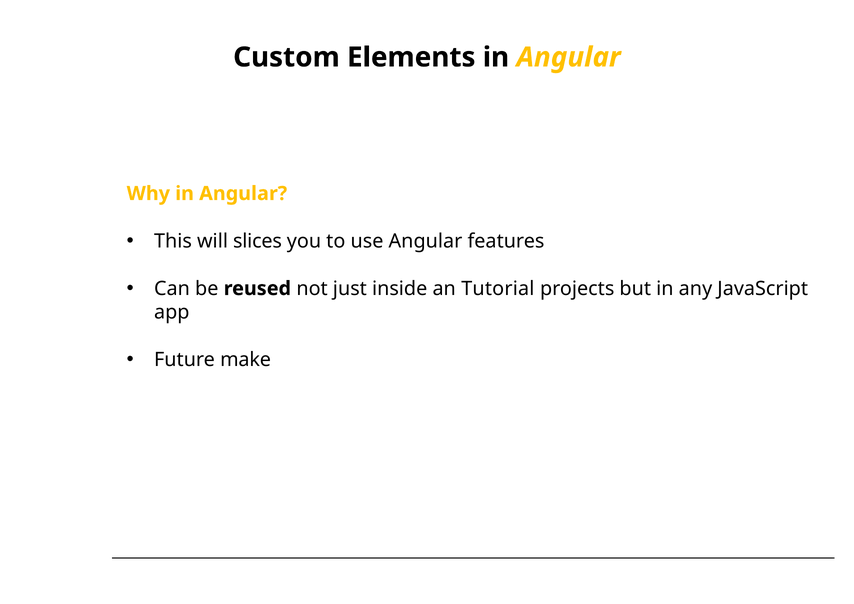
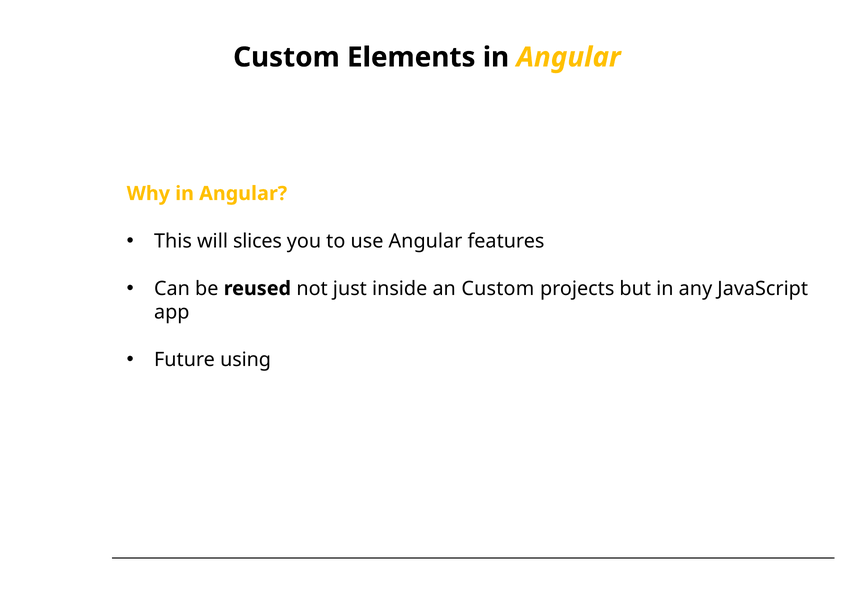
an Tutorial: Tutorial -> Custom
make: make -> using
